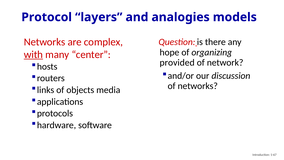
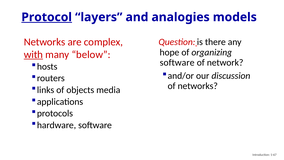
Protocol underline: none -> present
center: center -> below
provided at (177, 62): provided -> software
